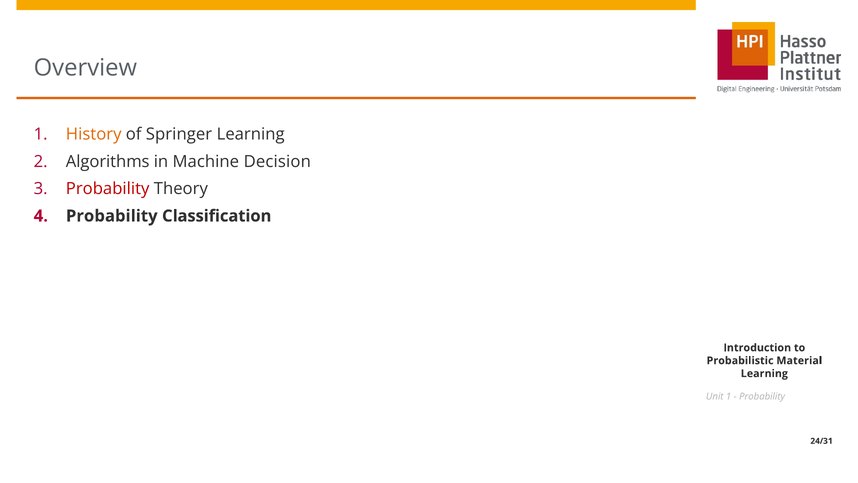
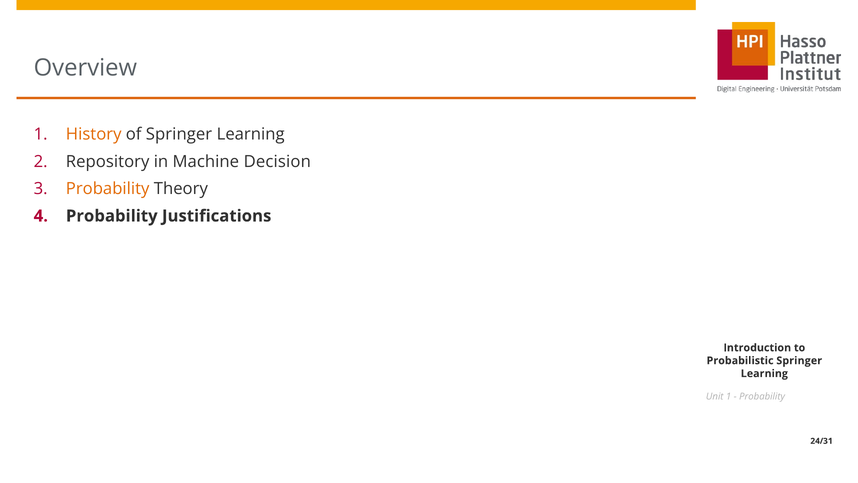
Algorithms: Algorithms -> Repository
Probability at (108, 189) colour: red -> orange
Classification: Classification -> Justifications
Material at (799, 360): Material -> Springer
